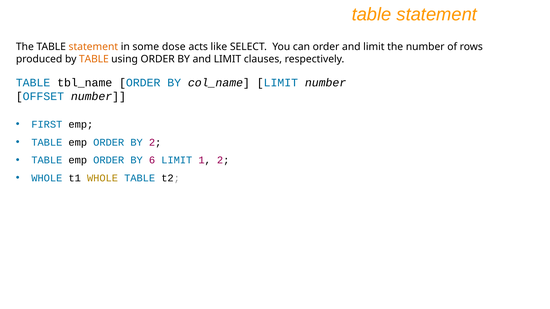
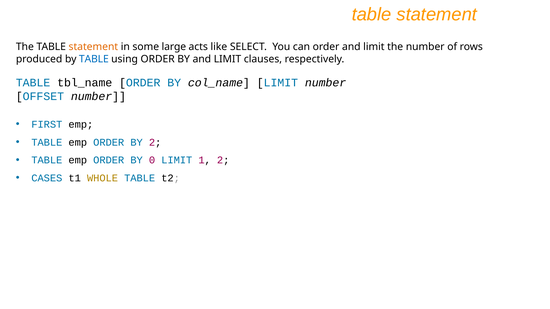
dose: dose -> large
TABLE at (94, 59) colour: orange -> blue
6: 6 -> 0
WHOLE at (47, 178): WHOLE -> CASES
